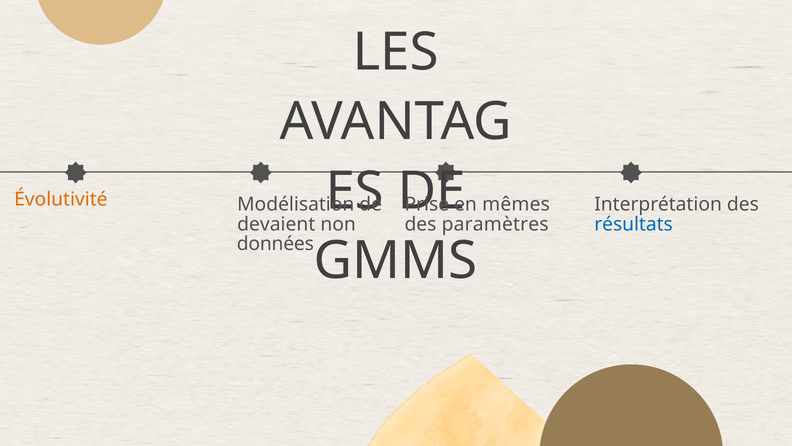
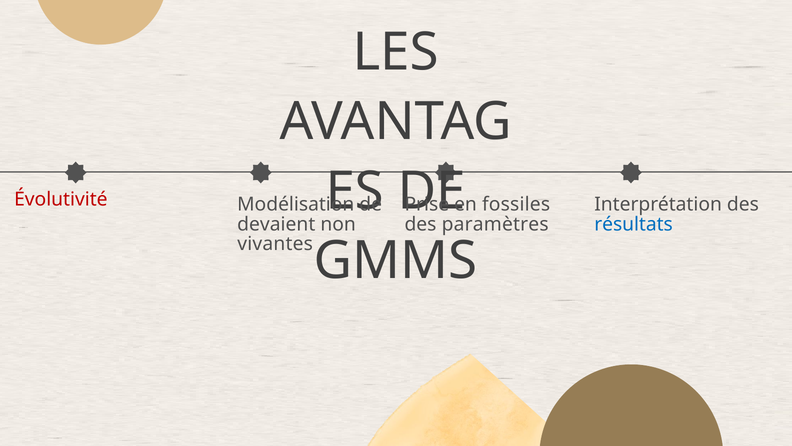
Évolutivité colour: orange -> red
mêmes: mêmes -> fossiles
données: données -> vivantes
